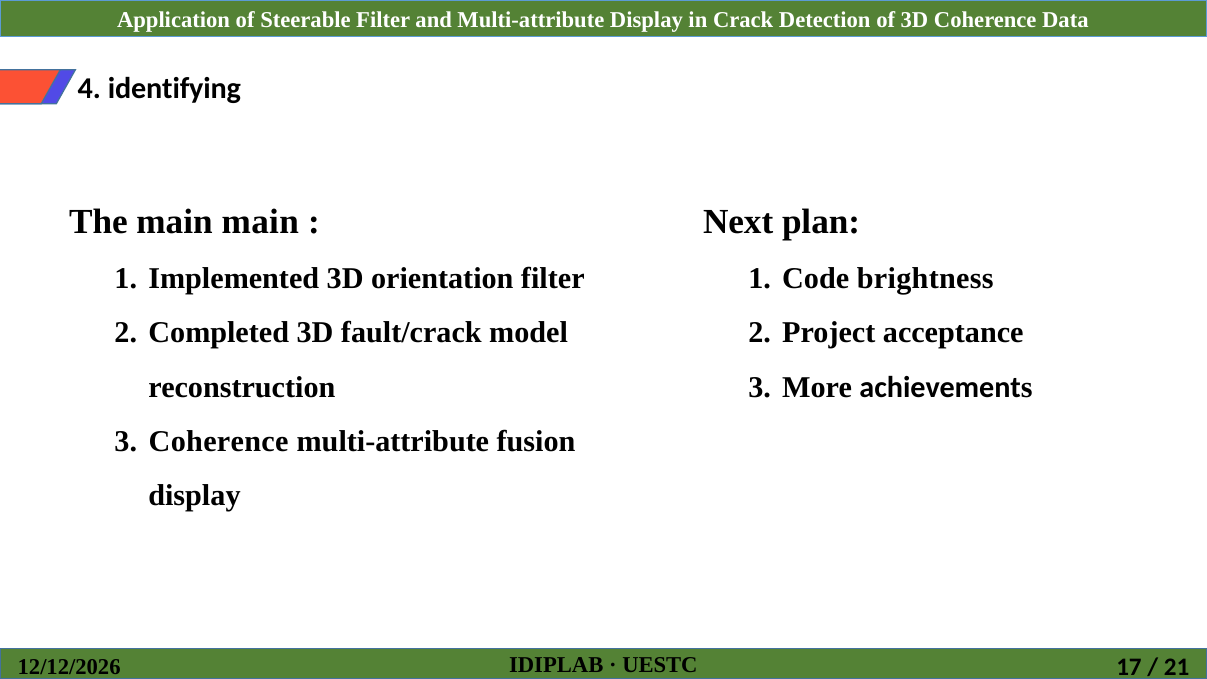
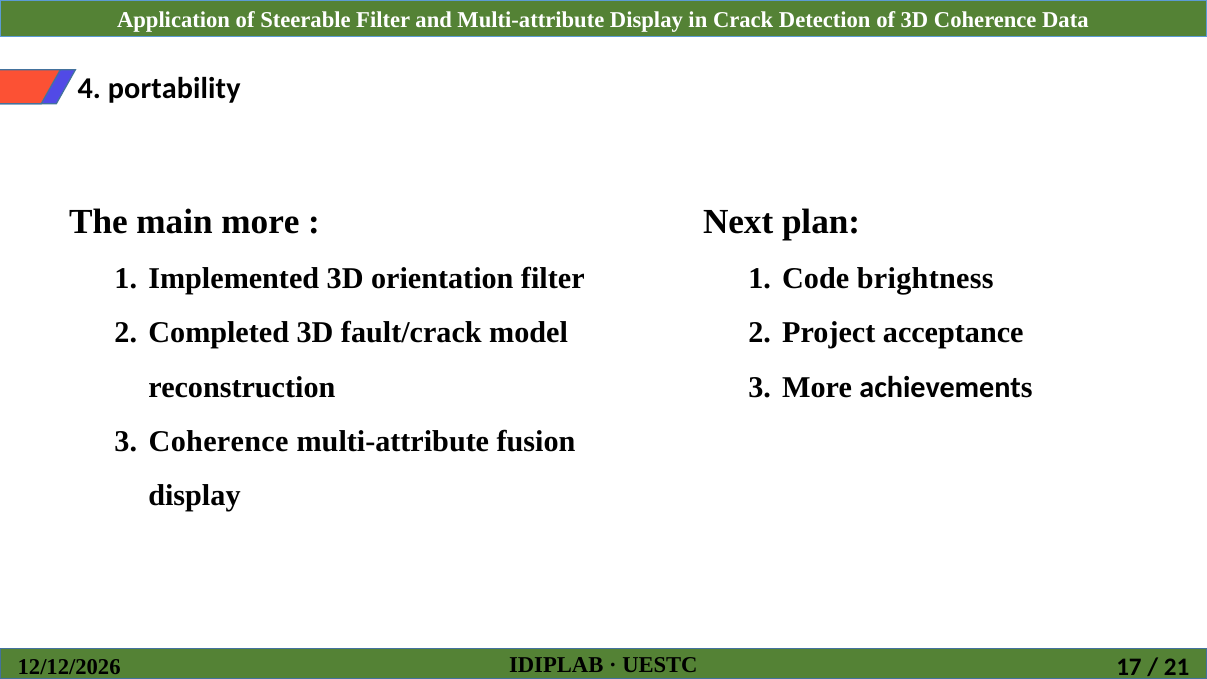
identifying: identifying -> portability
main main: main -> more
